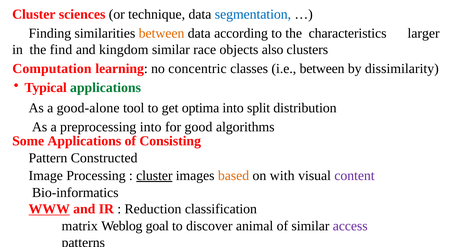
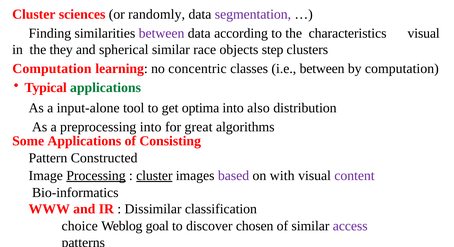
technique: technique -> randomly
segmentation colour: blue -> purple
between at (162, 33) colour: orange -> purple
characteristics larger: larger -> visual
find: find -> they
kingdom: kingdom -> spherical
also: also -> step
by dissimilarity: dissimilarity -> computation
good-alone: good-alone -> input-alone
split: split -> also
good: good -> great
Processing underline: none -> present
based colour: orange -> purple
WWW underline: present -> none
Reduction: Reduction -> Dissimilar
matrix: matrix -> choice
animal: animal -> chosen
